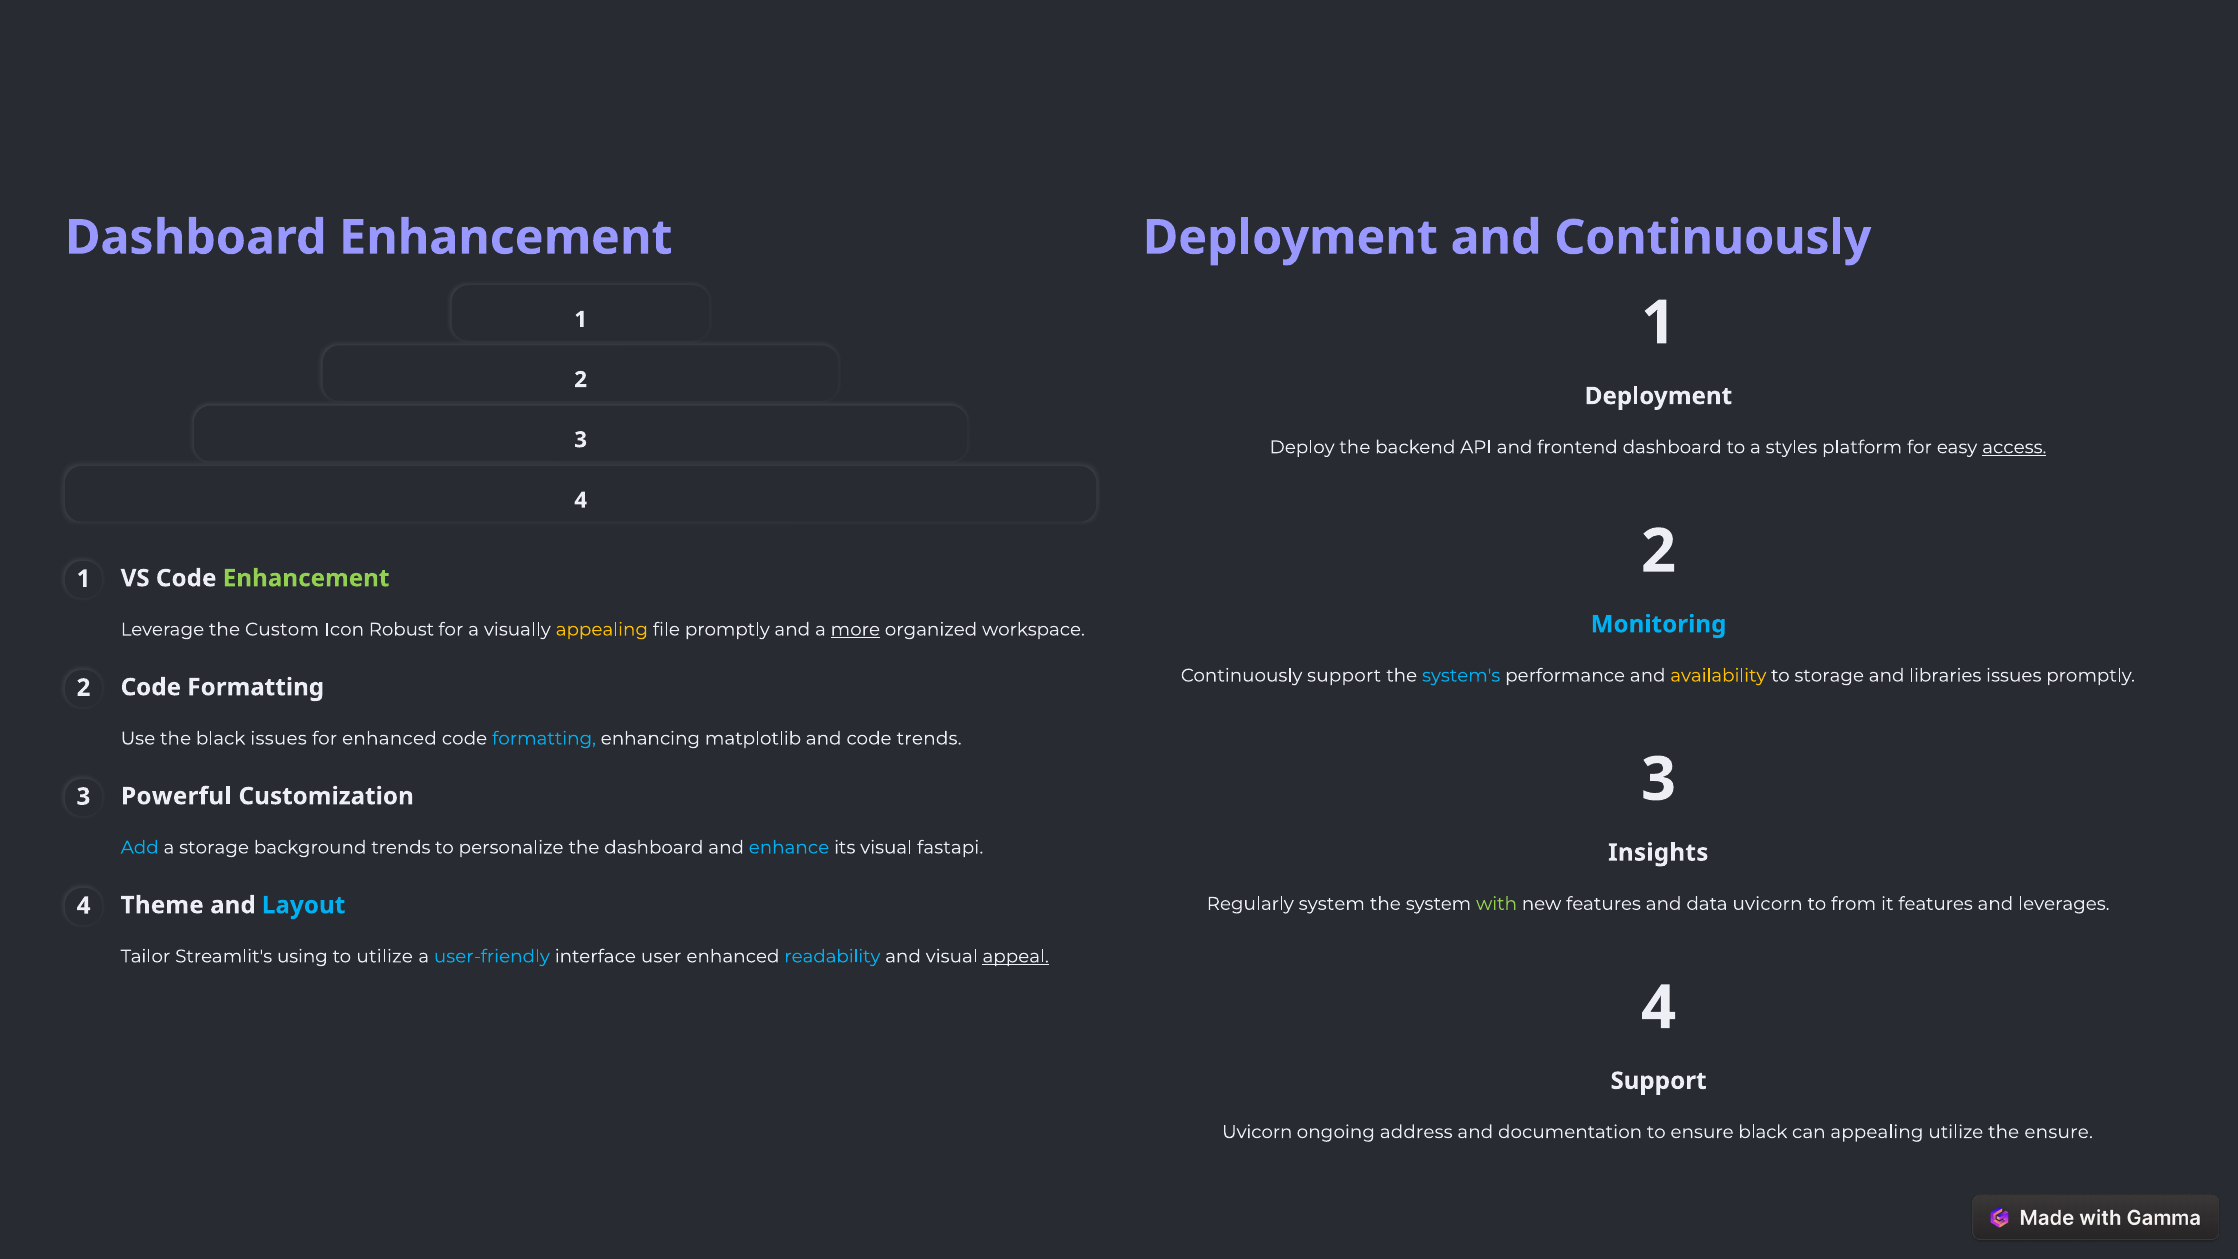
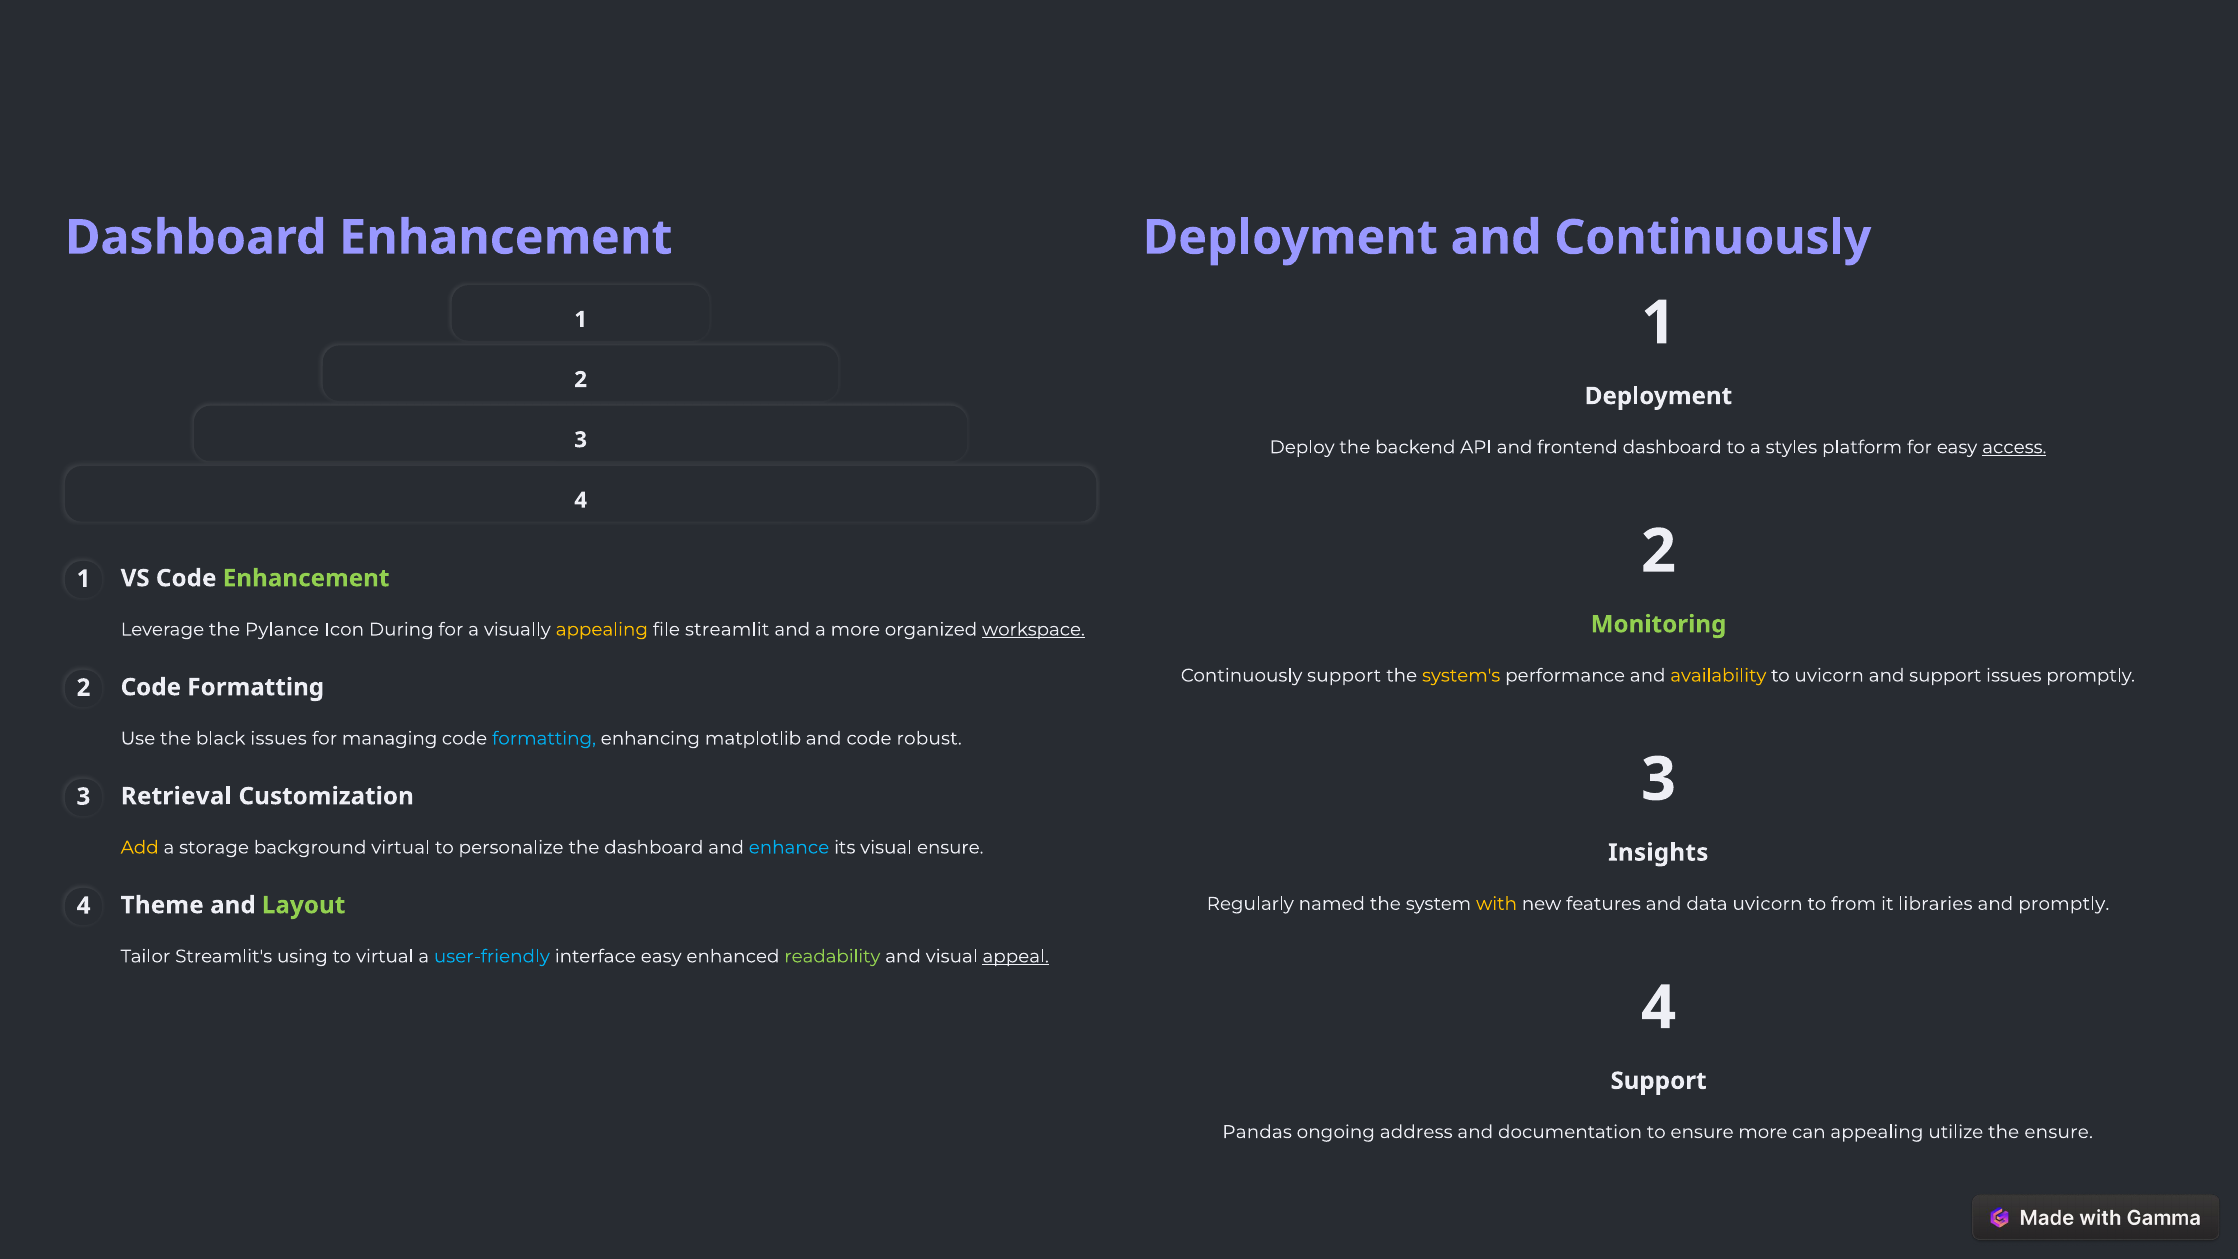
Monitoring colour: light blue -> light green
Custom: Custom -> Pylance
Robust: Robust -> During
file promptly: promptly -> streamlit
more at (855, 629) underline: present -> none
workspace underline: none -> present
system's colour: light blue -> yellow
to storage: storage -> uvicorn
and libraries: libraries -> support
for enhanced: enhanced -> managing
code trends: trends -> robust
Powerful: Powerful -> Retrieval
Add colour: light blue -> yellow
background trends: trends -> virtual
visual fastapi: fastapi -> ensure
Regularly system: system -> named
with colour: light green -> yellow
it features: features -> libraries
and leverages: leverages -> promptly
Layout colour: light blue -> light green
to utilize: utilize -> virtual
interface user: user -> easy
readability colour: light blue -> light green
Uvicorn at (1257, 1132): Uvicorn -> Pandas
ensure black: black -> more
